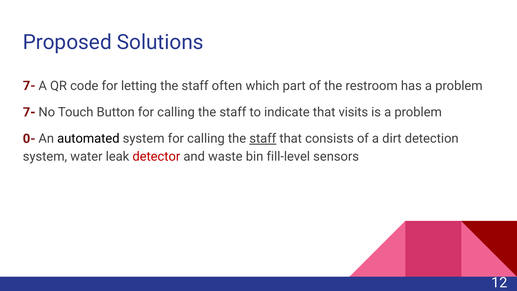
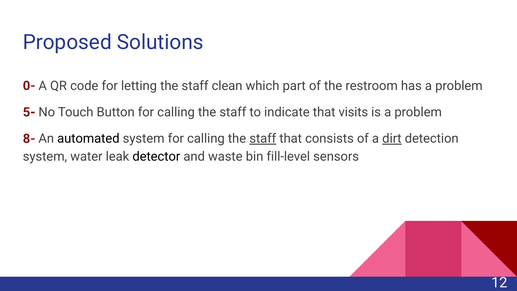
7- at (29, 86): 7- -> 0-
often: often -> clean
7- at (29, 112): 7- -> 5-
0-: 0- -> 8-
dirt underline: none -> present
detector colour: red -> black
